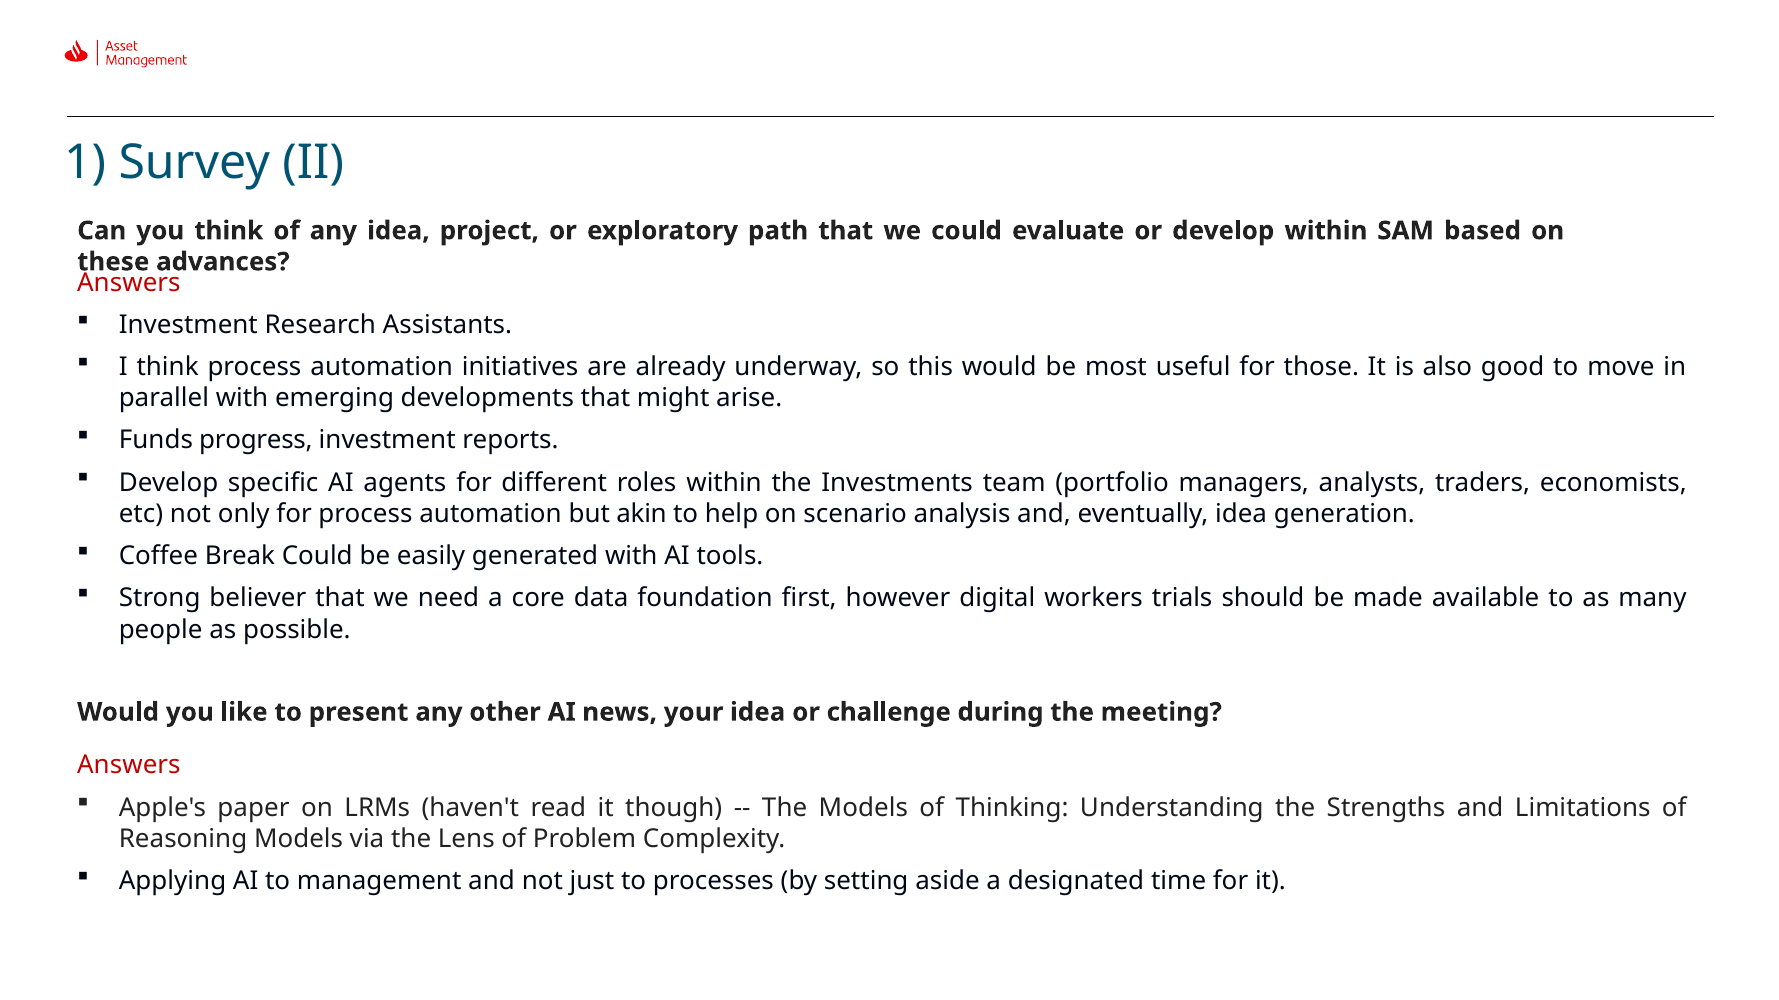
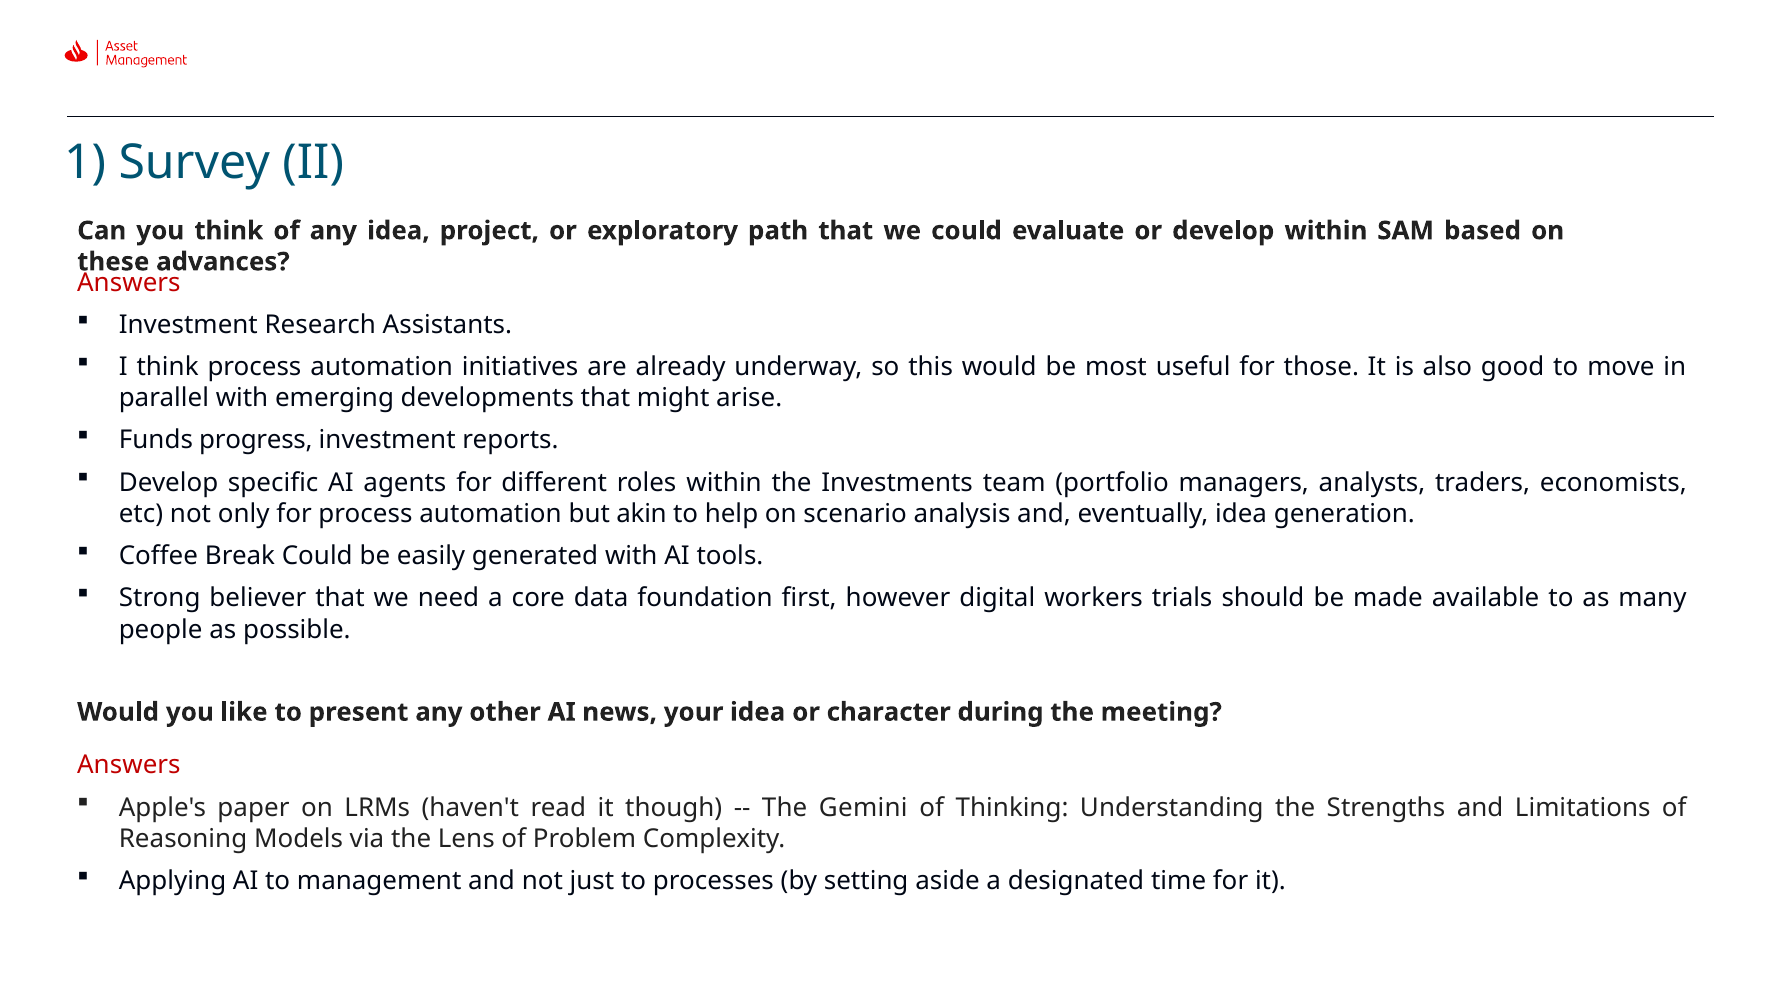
challenge: challenge -> character
The Models: Models -> Gemini
